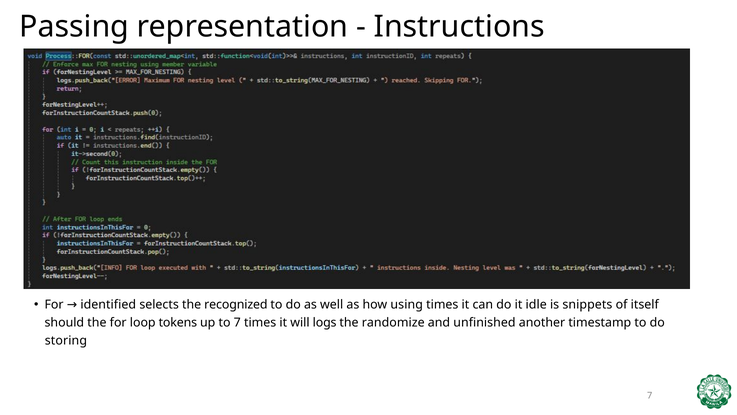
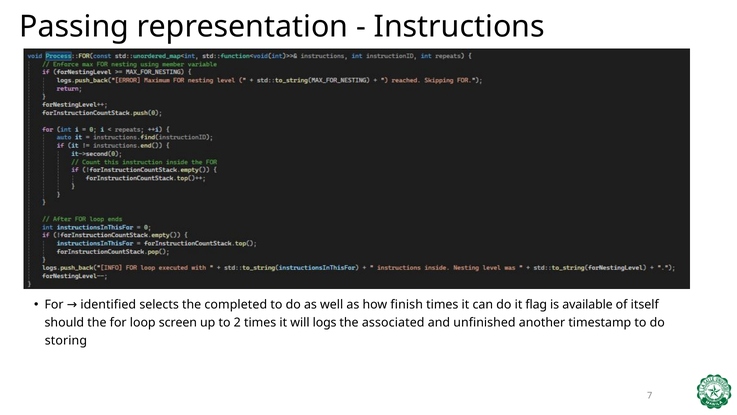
recognized: recognized -> completed
using: using -> finish
idle: idle -> flag
snippets: snippets -> available
tokens: tokens -> screen
to 7: 7 -> 2
randomize: randomize -> associated
